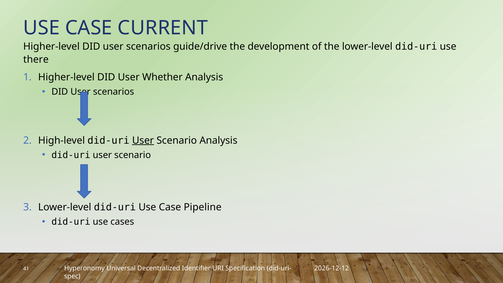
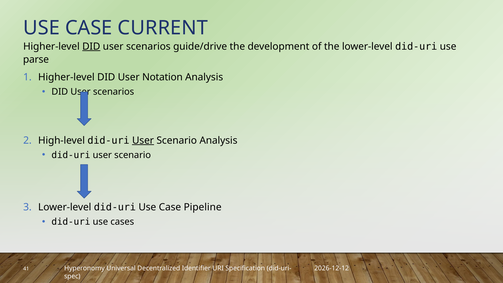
DID at (91, 46) underline: none -> present
there: there -> parse
Whether: Whether -> Notation
